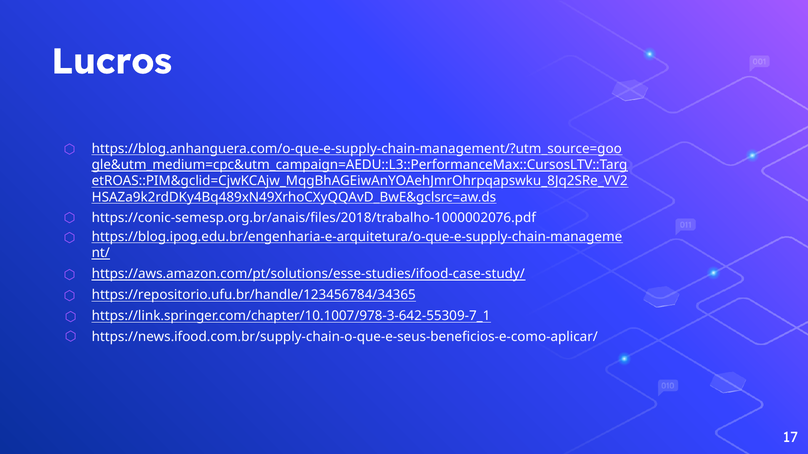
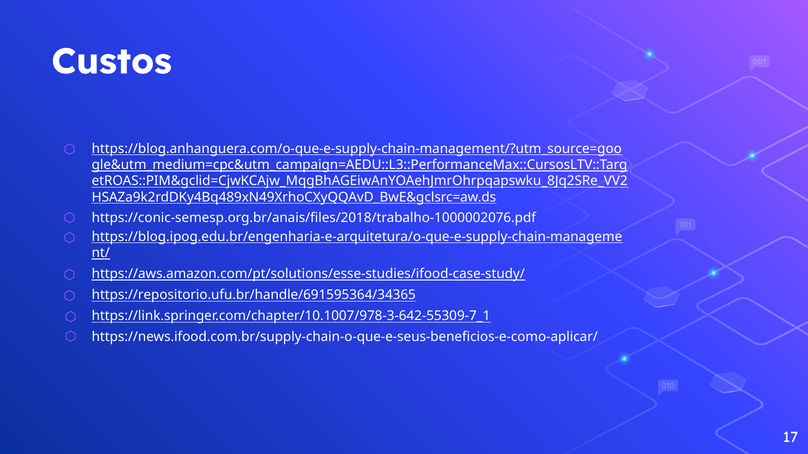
Lucros: Lucros -> Custos
https://repositorio.ufu.br/handle/123456784/34365: https://repositorio.ufu.br/handle/123456784/34365 -> https://repositorio.ufu.br/handle/691595364/34365
